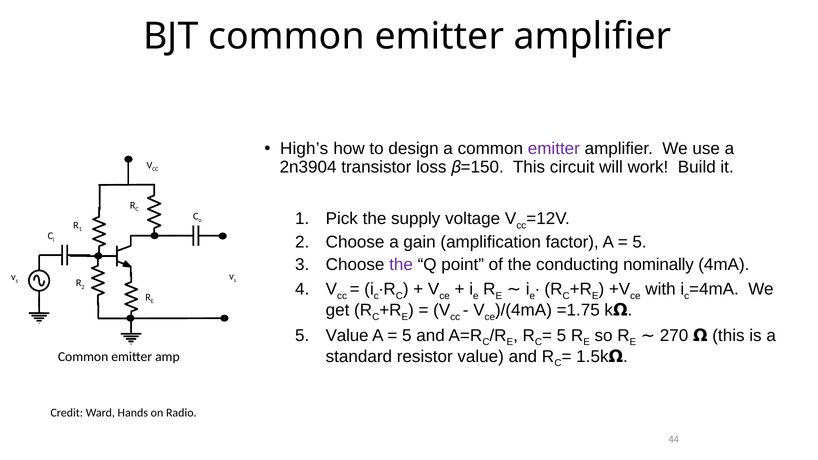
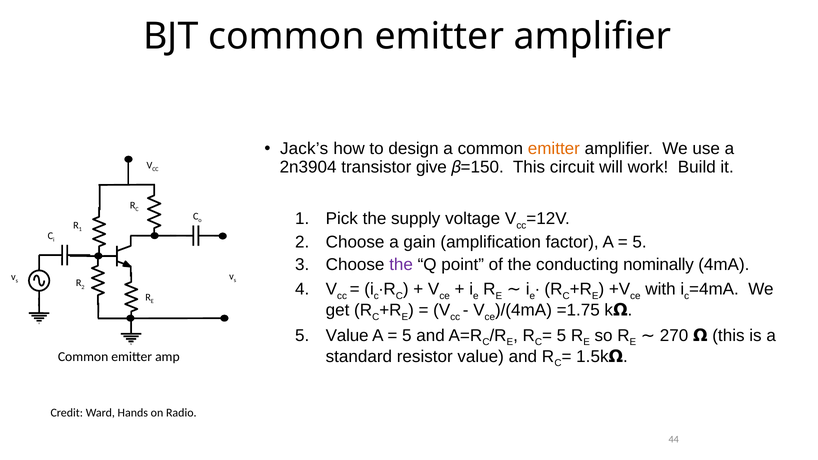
High’s: High’s -> Jack’s
emitter at (554, 149) colour: purple -> orange
loss: loss -> give
